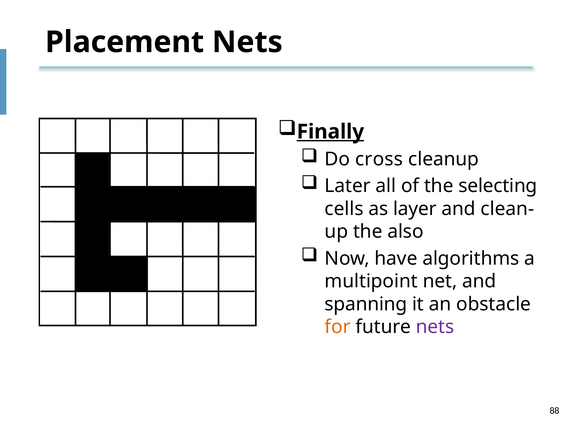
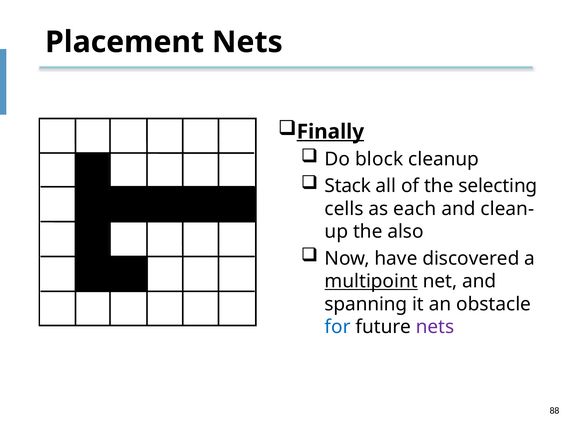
cross: cross -> block
Later: Later -> Stack
layer: layer -> each
algorithms: algorithms -> discovered
multipoint underline: none -> present
for colour: orange -> blue
